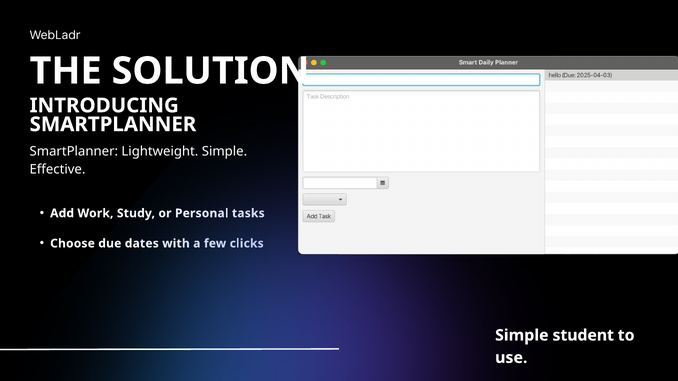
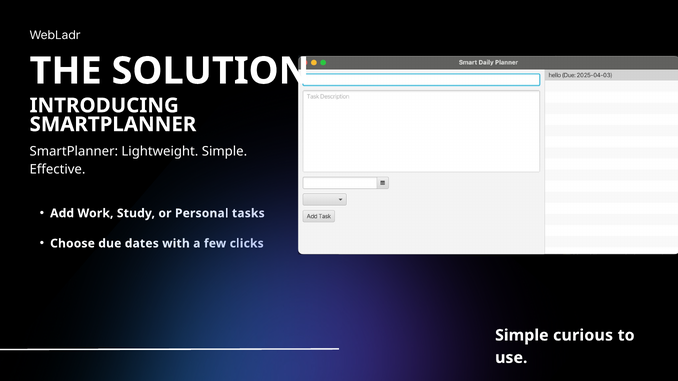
student: student -> curious
